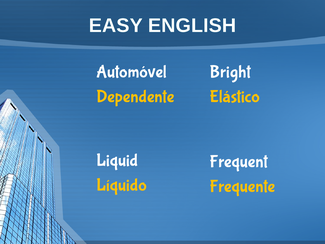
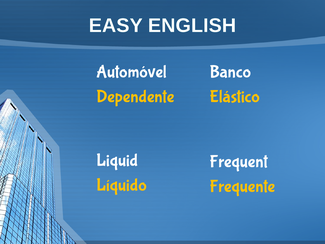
Bright: Bright -> Banco
